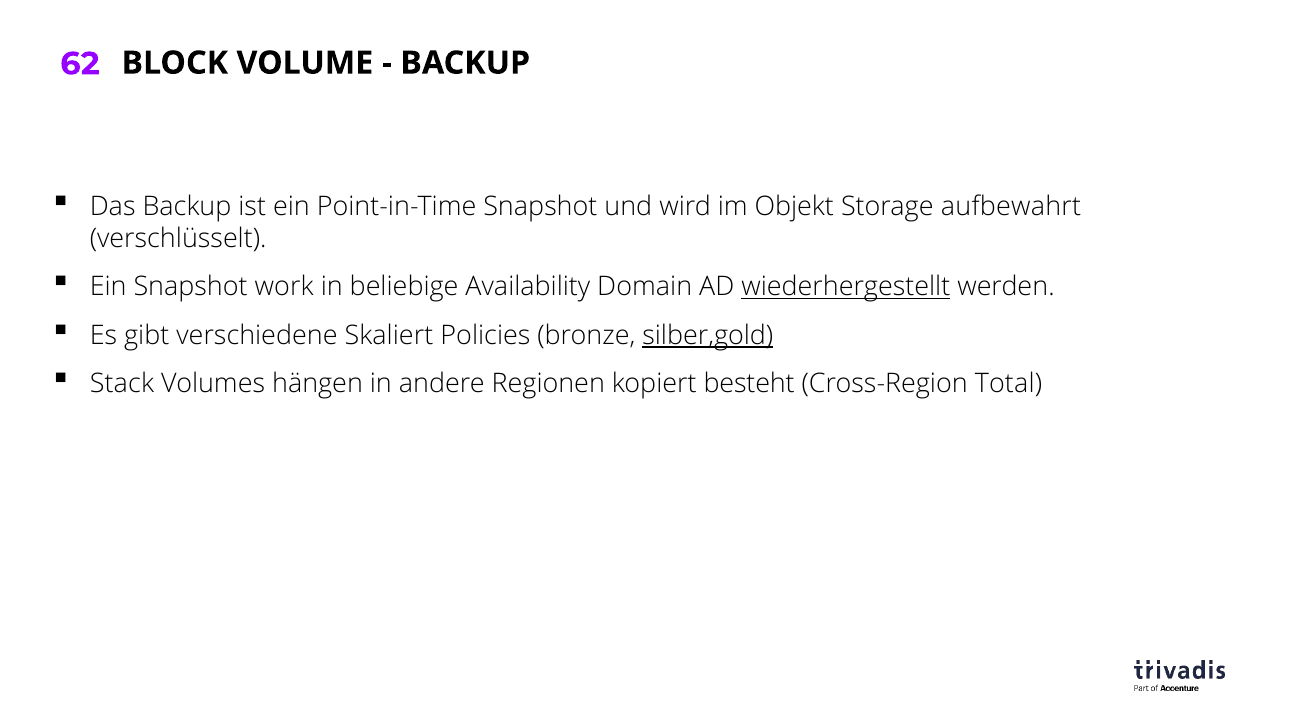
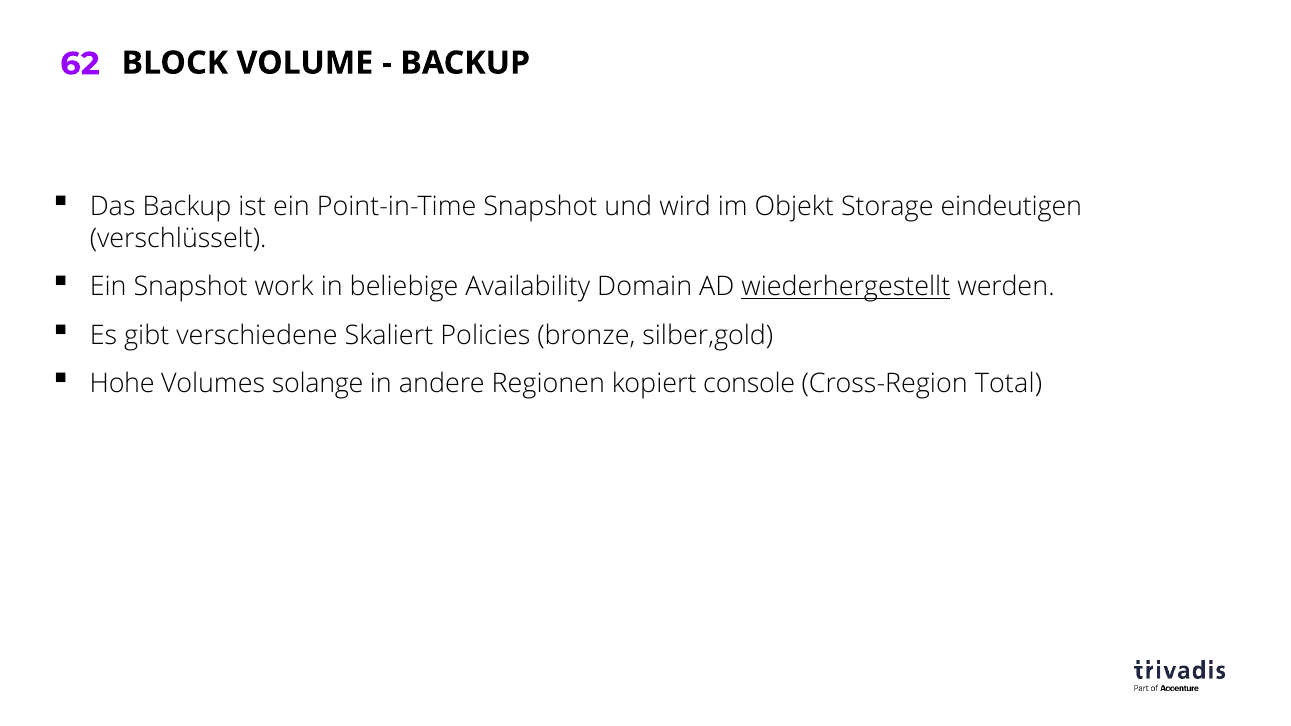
aufbewahrt: aufbewahrt -> eindeutigen
silber,gold underline: present -> none
Stack: Stack -> Hohe
hängen: hängen -> solange
besteht: besteht -> console
